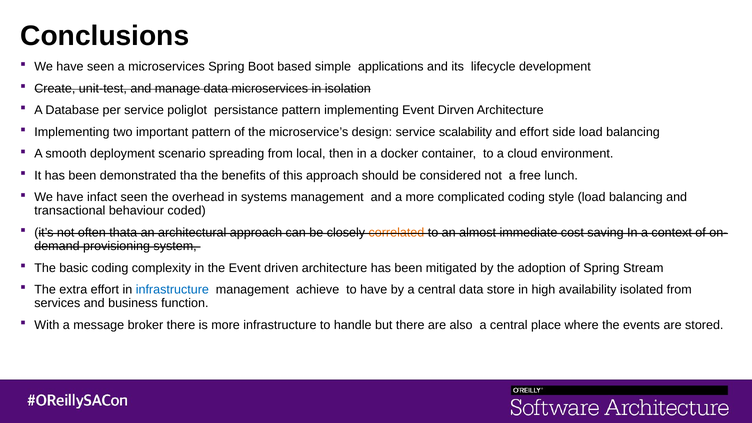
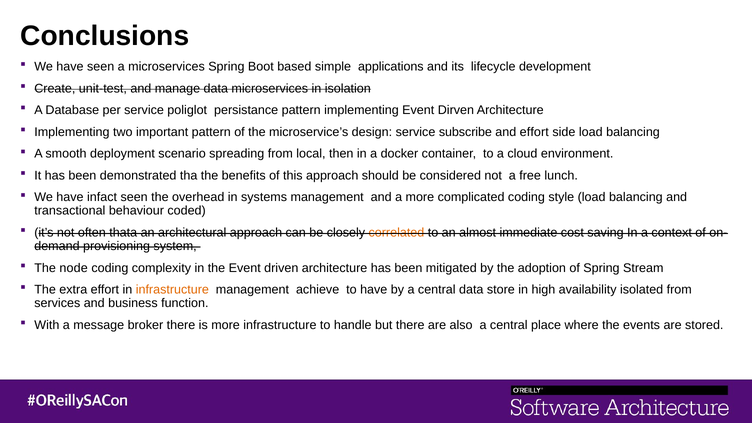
scalability: scalability -> subscribe
basic: basic -> node
infrastructure at (172, 290) colour: blue -> orange
